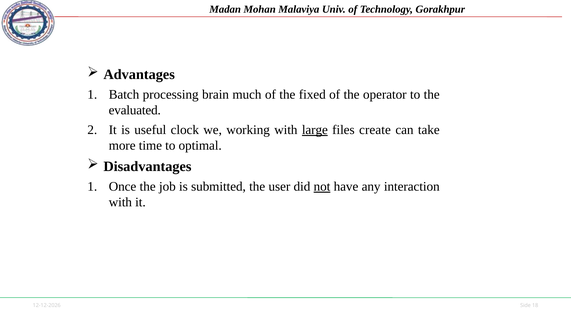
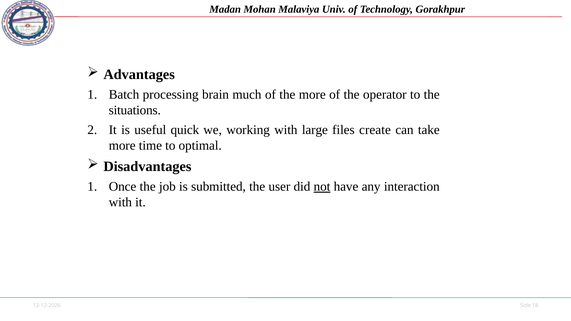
the fixed: fixed -> more
evaluated: evaluated -> situations
clock: clock -> quick
large underline: present -> none
